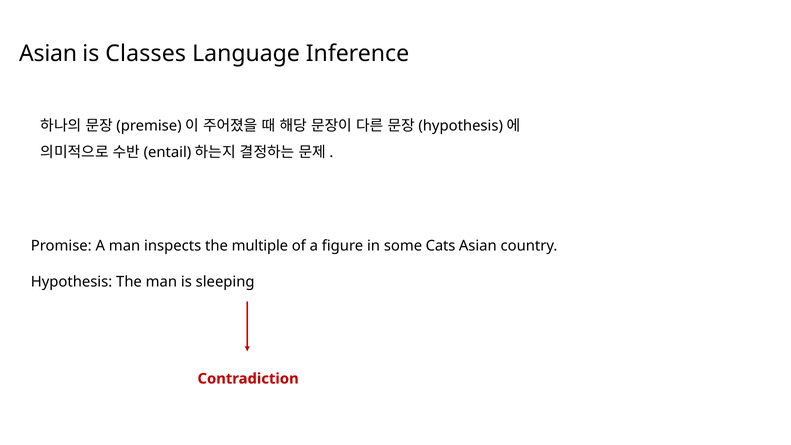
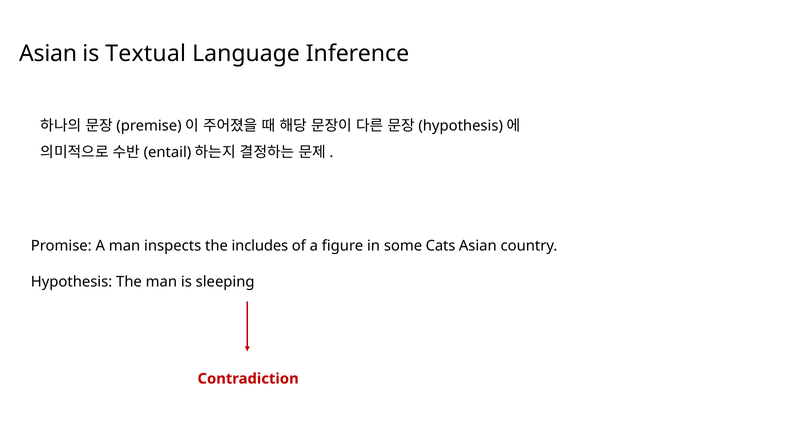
Classes: Classes -> Textual
multiple: multiple -> includes
